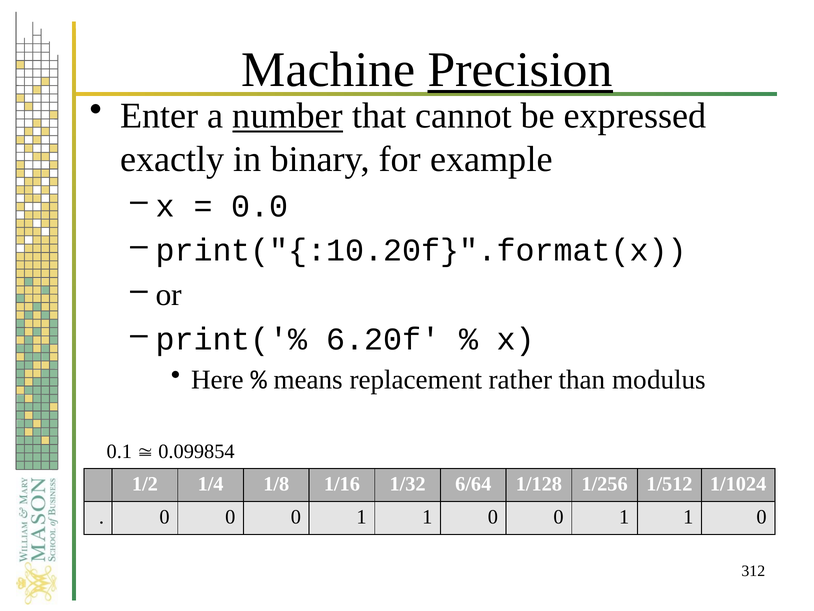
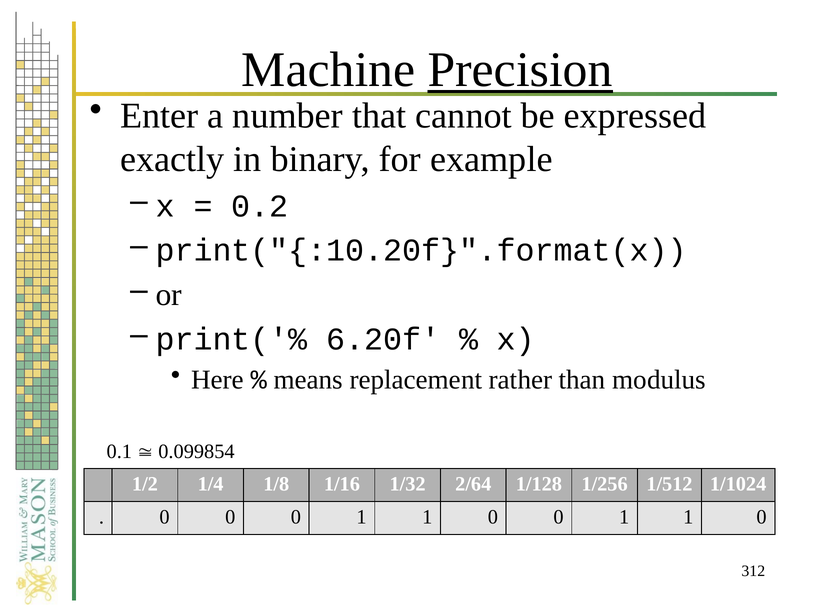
number underline: present -> none
0.0: 0.0 -> 0.2
6/64: 6/64 -> 2/64
